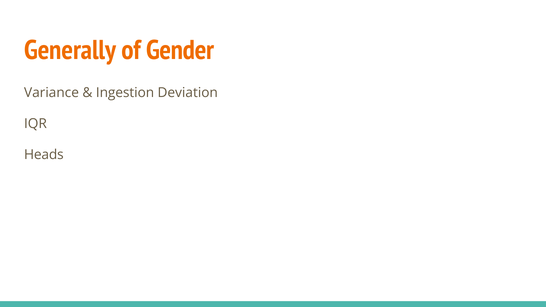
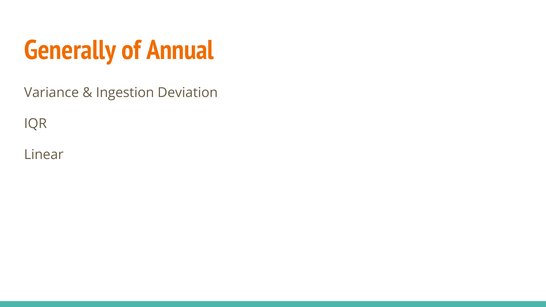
Gender: Gender -> Annual
Heads: Heads -> Linear
